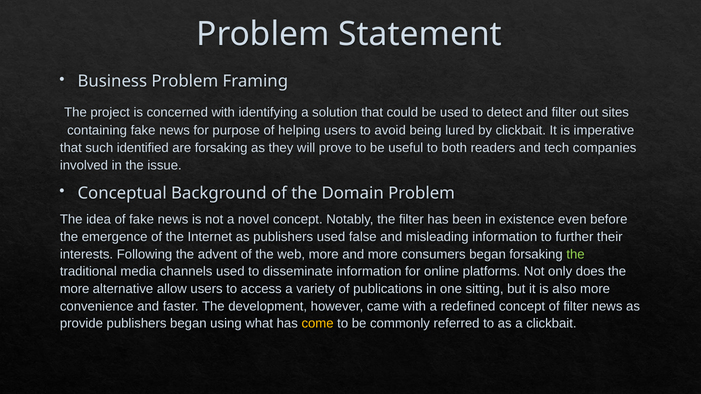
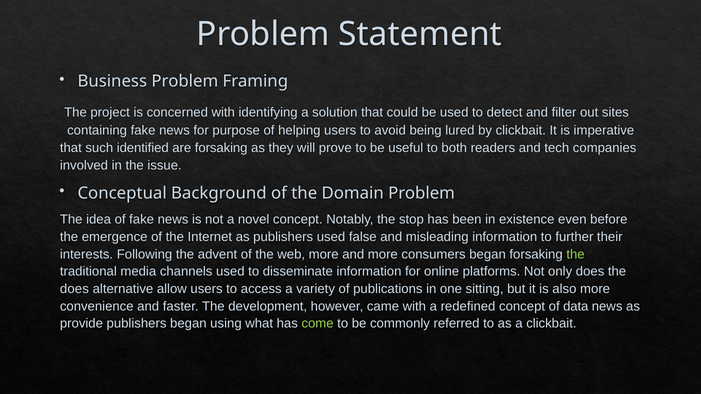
the ﬁlter: ﬁlter -> stop
more at (75, 289): more -> does
of filter: filter -> data
come colour: yellow -> light green
